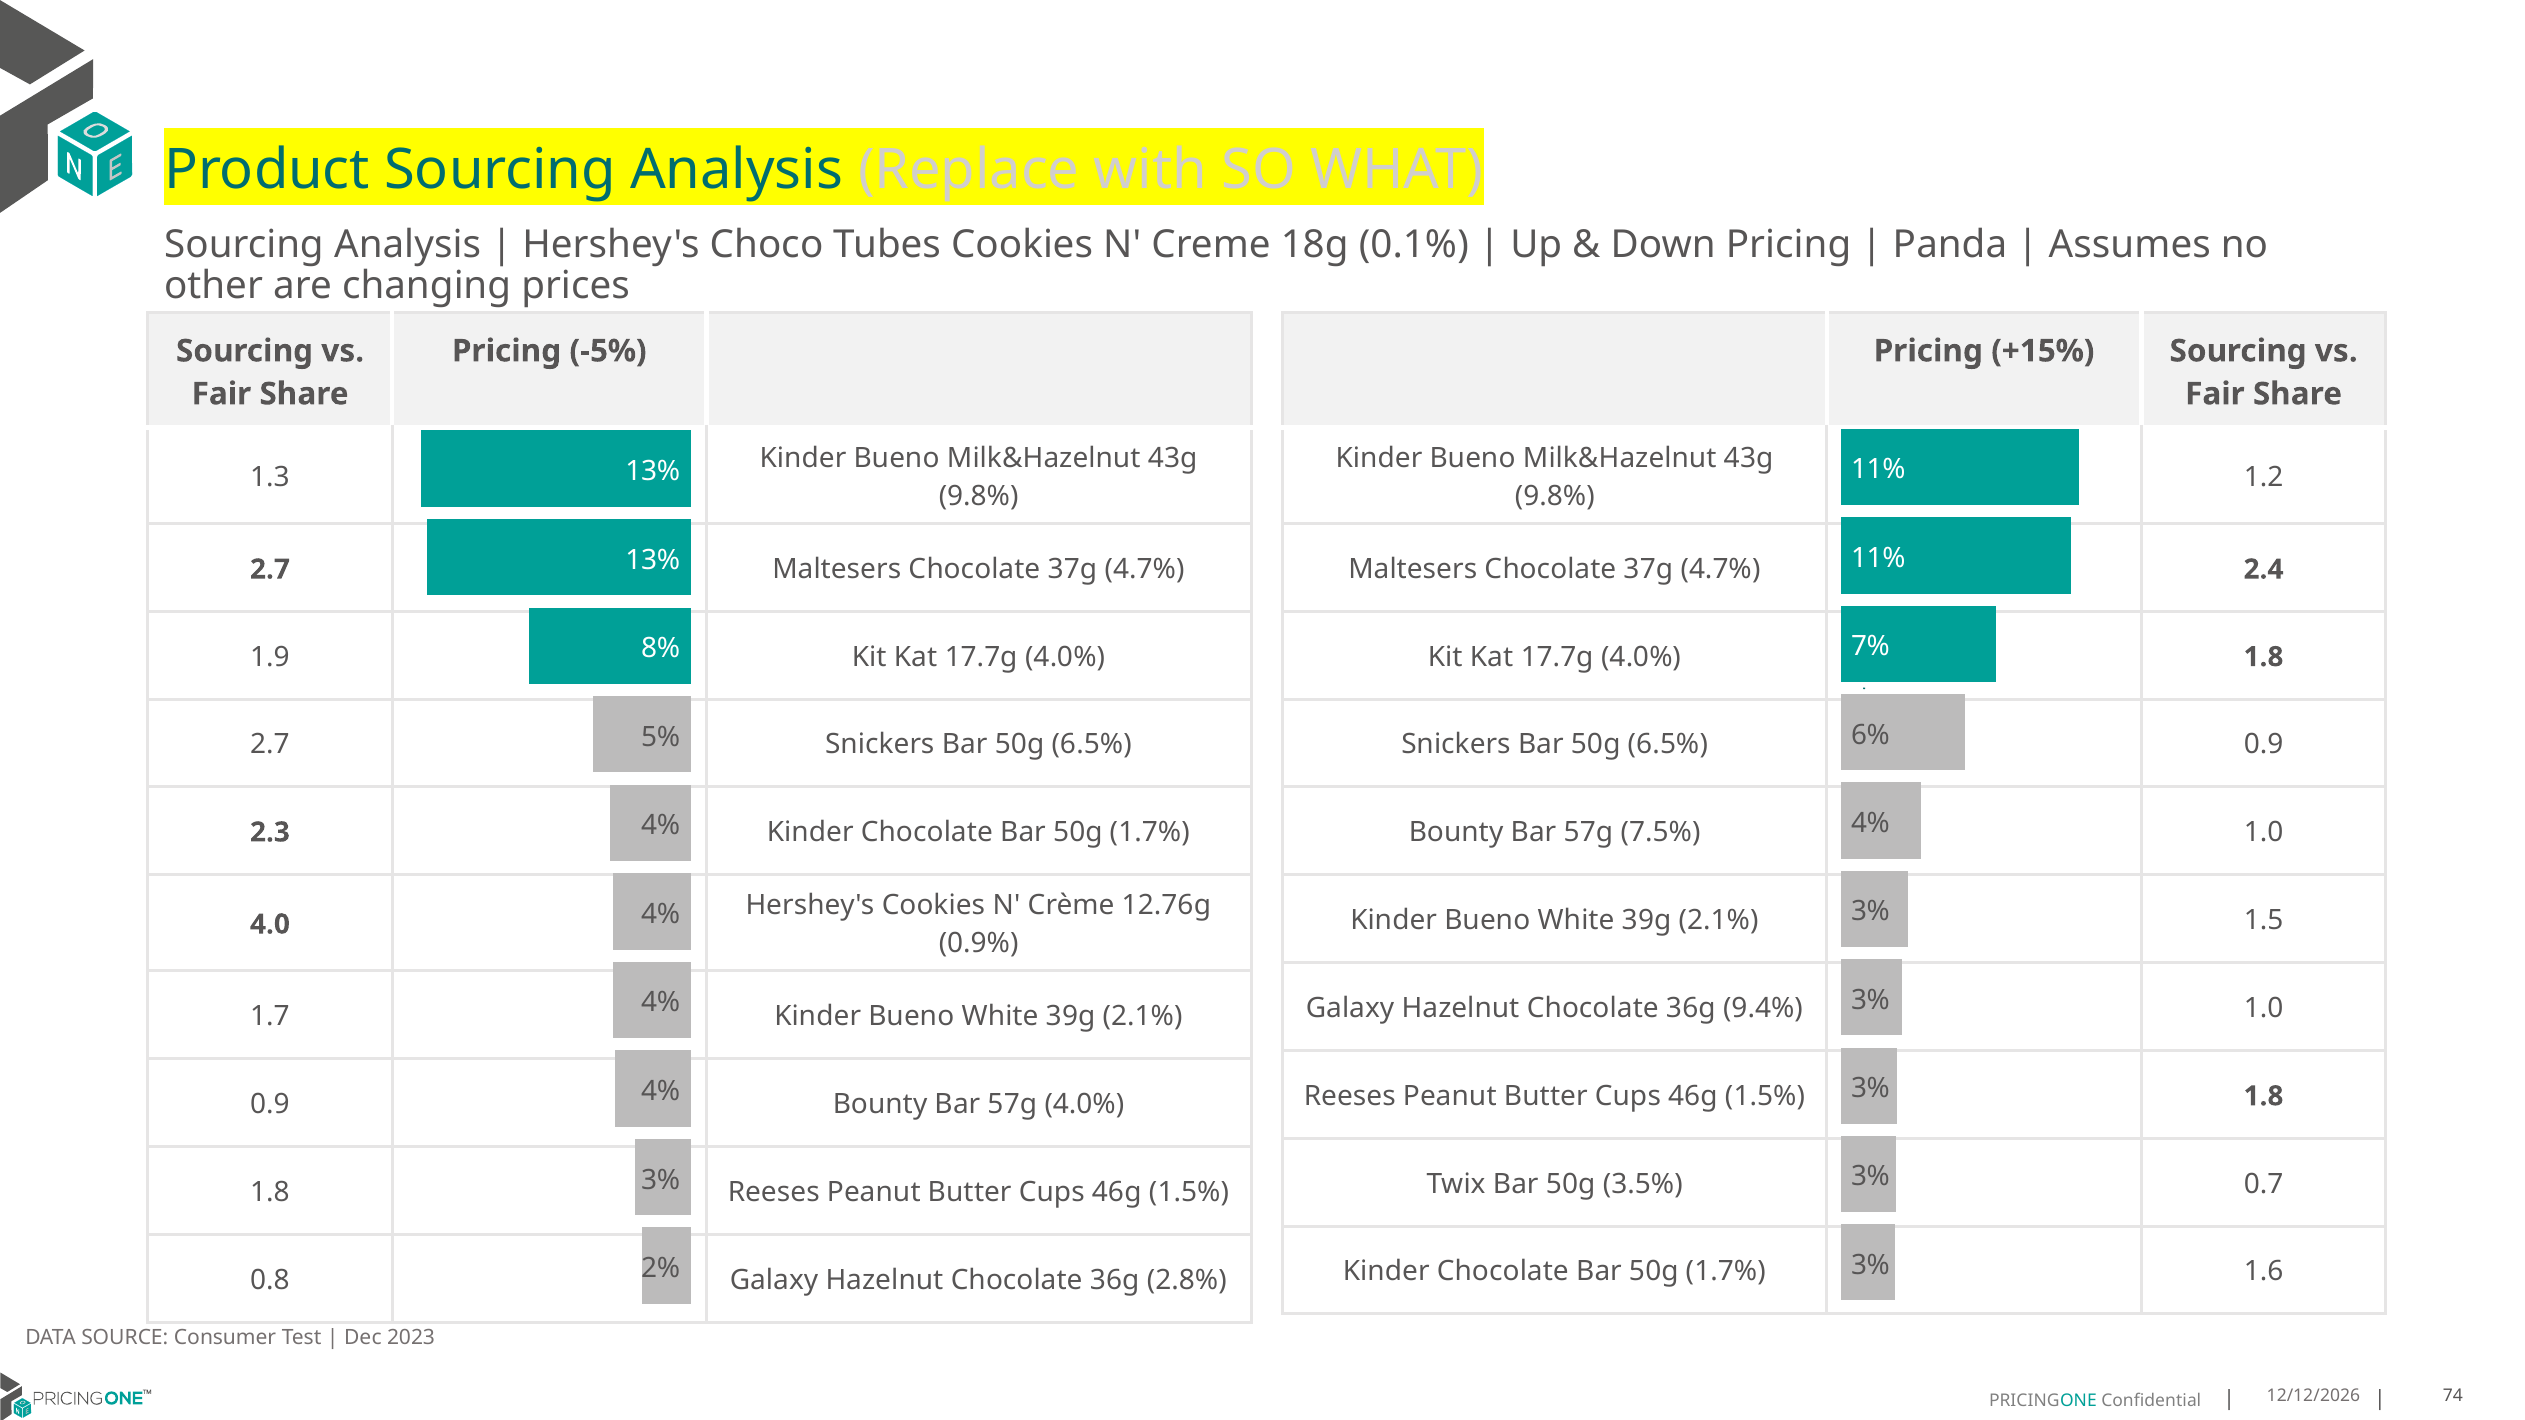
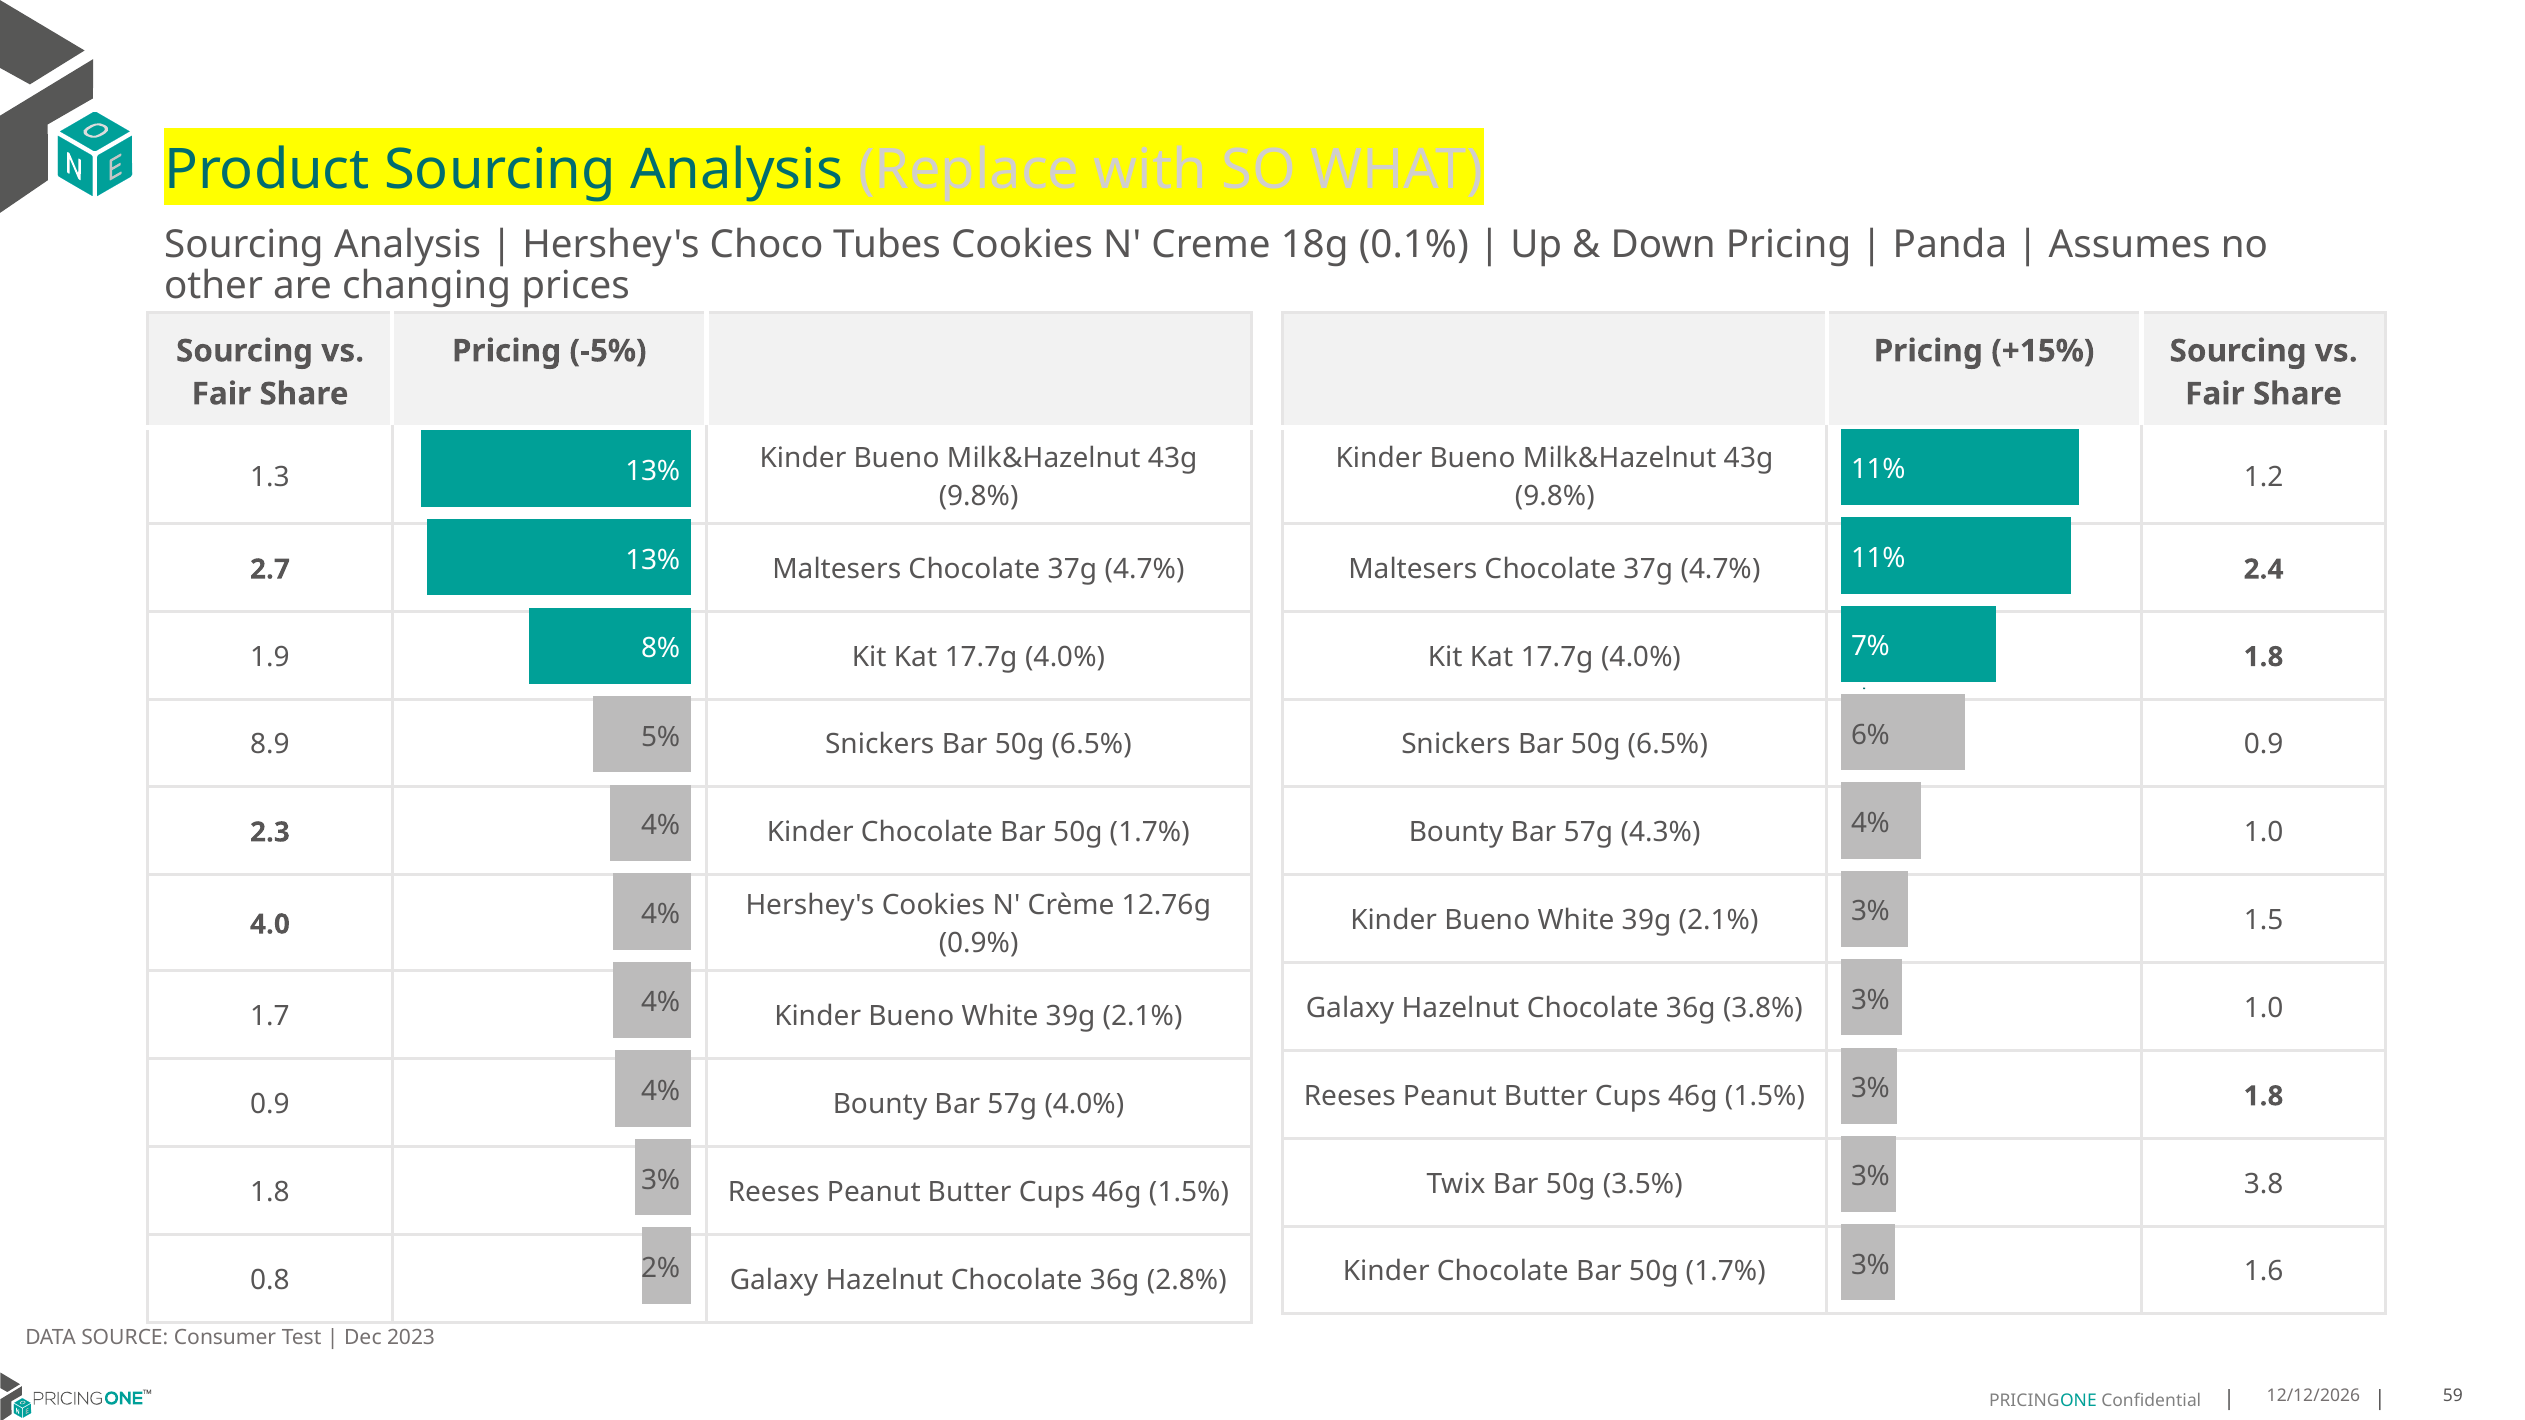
2.7 at (270, 745): 2.7 -> 8.9
7.5%: 7.5% -> 4.3%
9.4%: 9.4% -> 3.8%
0.7: 0.7 -> 3.8
74: 74 -> 59
